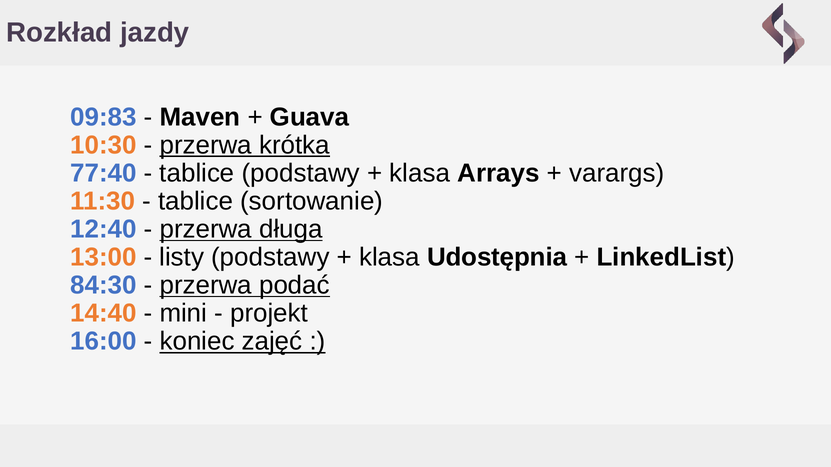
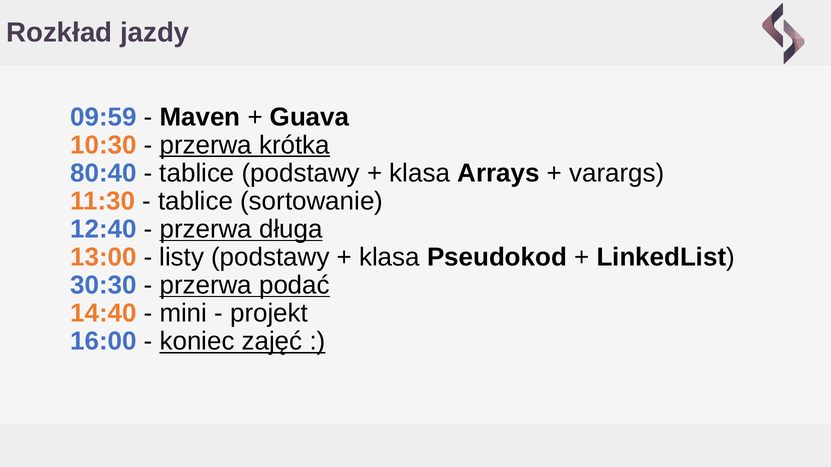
09:83: 09:83 -> 09:59
77:40: 77:40 -> 80:40
Udostępnia: Udostępnia -> Pseudokod
84:30: 84:30 -> 30:30
